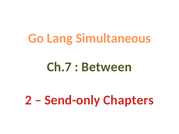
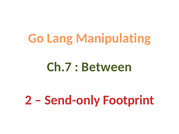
Simultaneous: Simultaneous -> Manipulating
Chapters: Chapters -> Footprint
